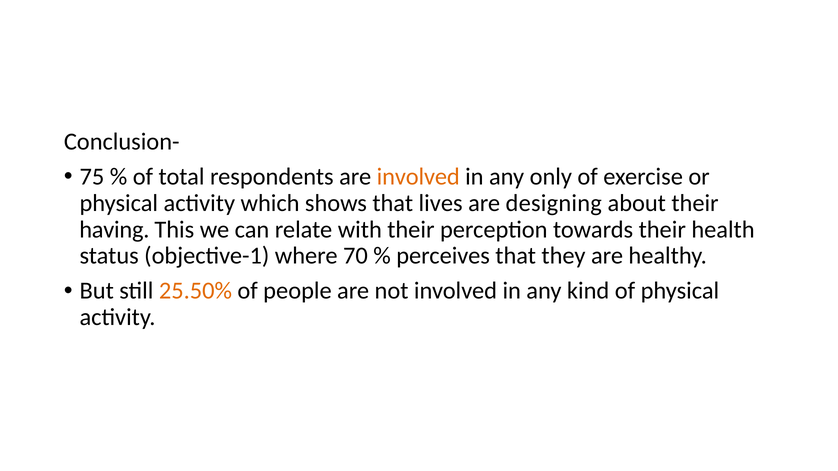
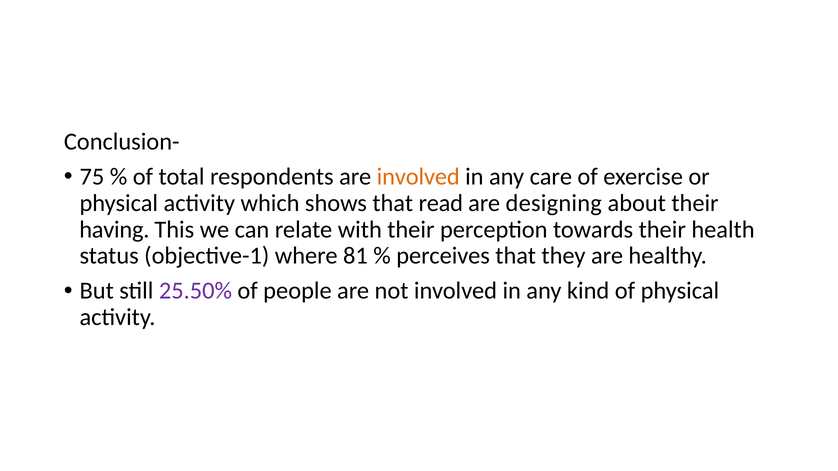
only: only -> care
lives: lives -> read
70: 70 -> 81
25.50% colour: orange -> purple
